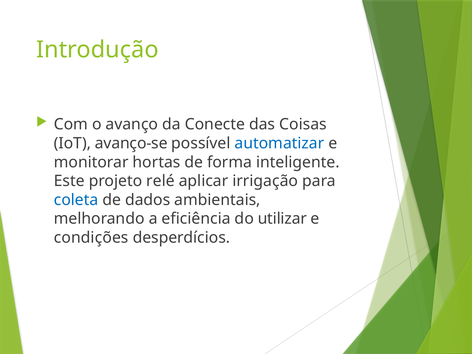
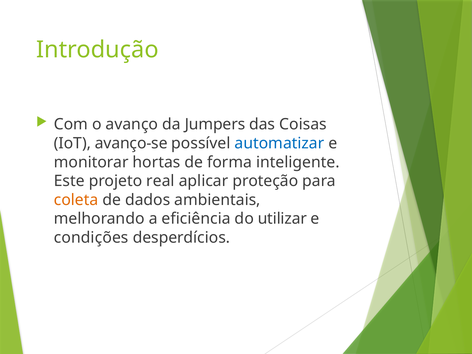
Conecte: Conecte -> Jumpers
relé: relé -> real
irrigação: irrigação -> proteção
coleta colour: blue -> orange
